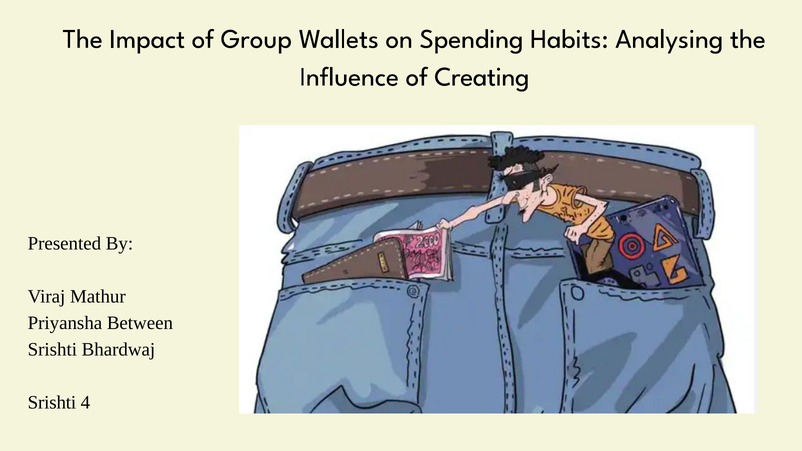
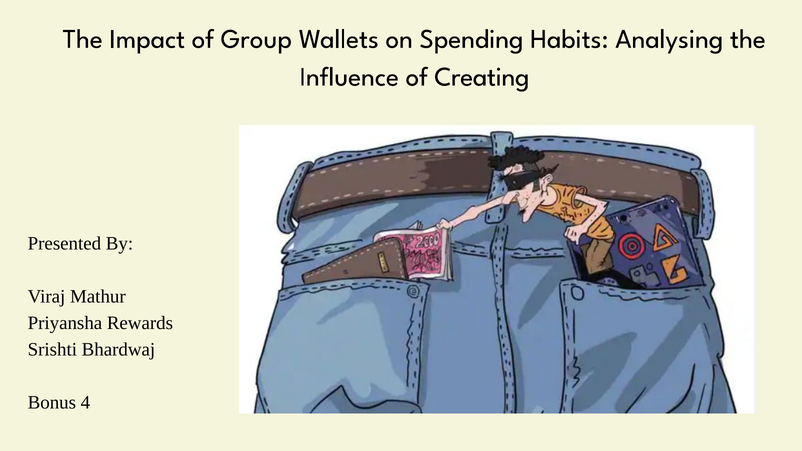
Between: Between -> Rewards
Srishti at (52, 403): Srishti -> Bonus
